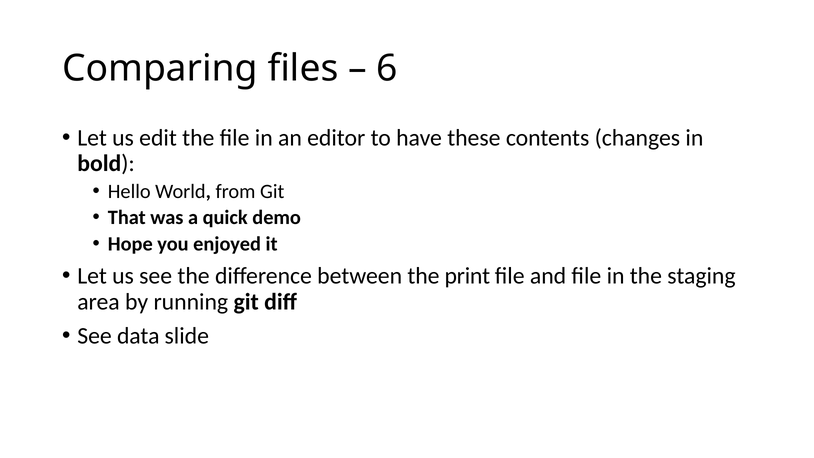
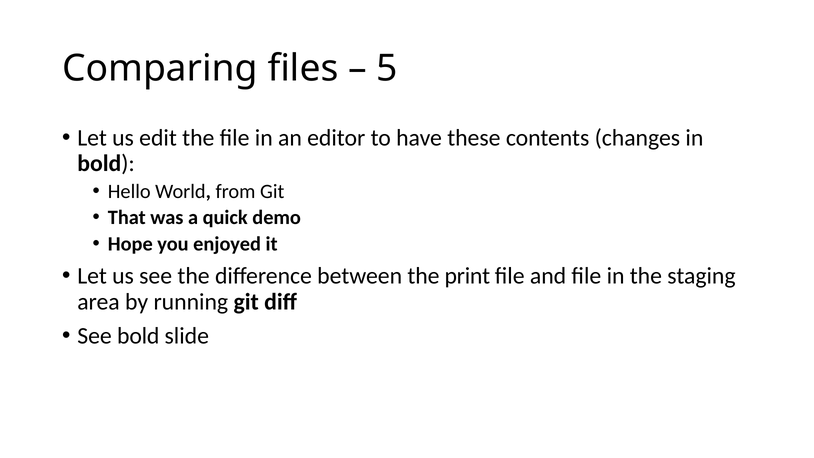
6: 6 -> 5
See data: data -> bold
